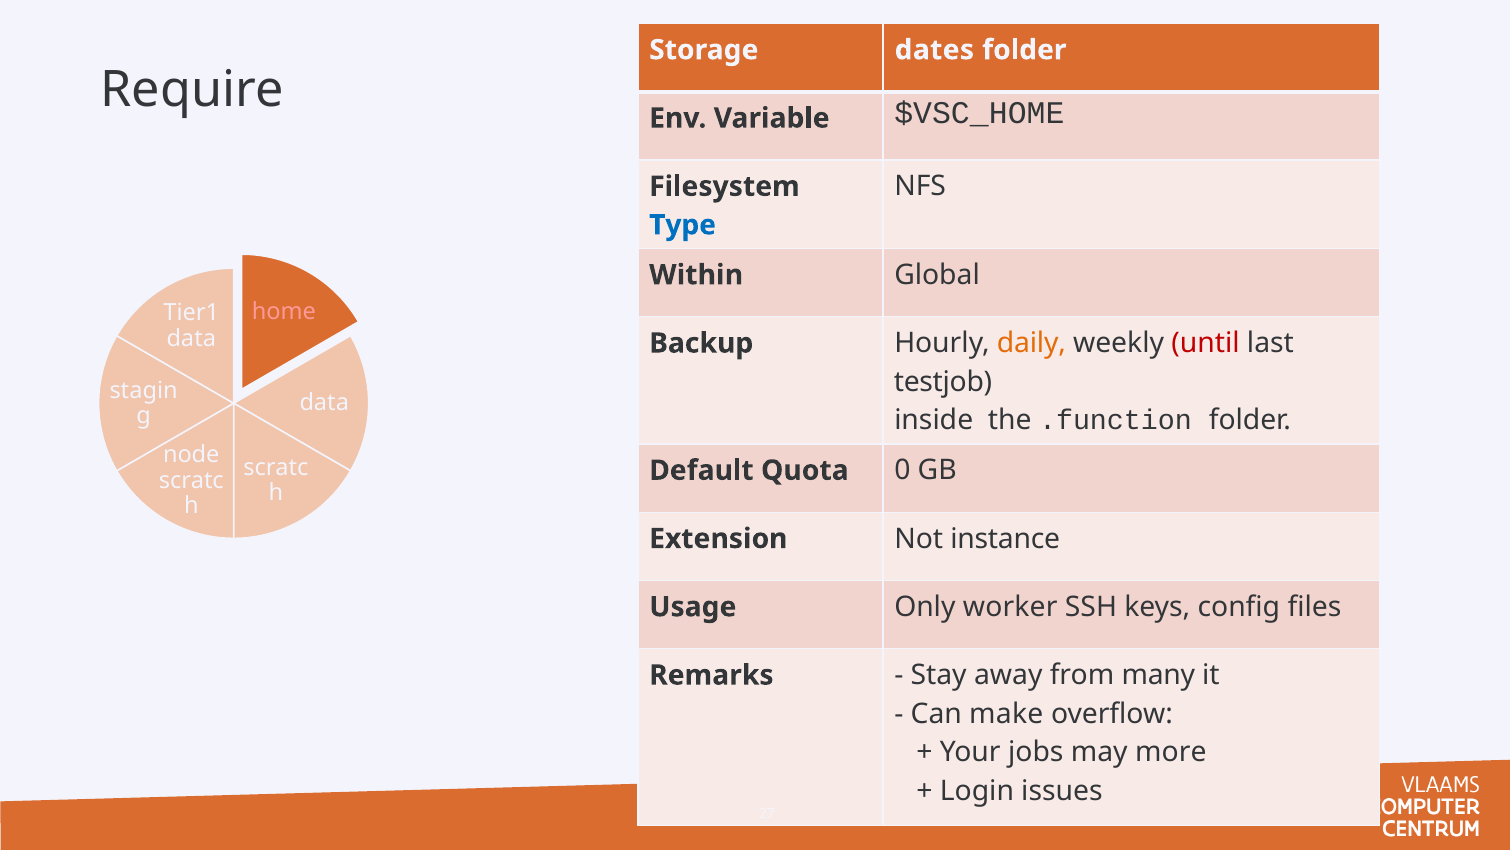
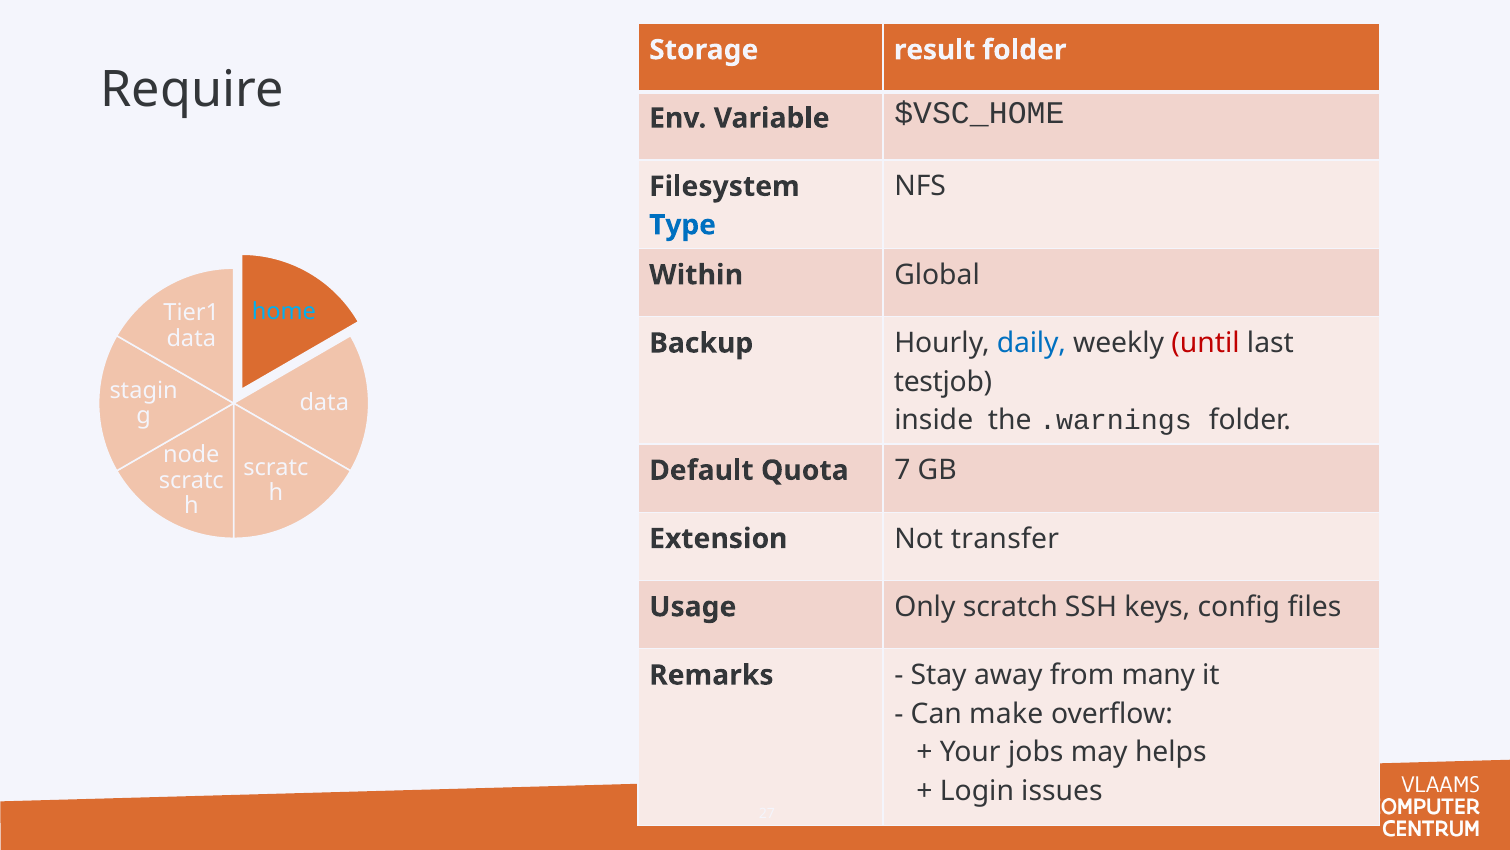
dates: dates -> result
home colour: pink -> light blue
daily colour: orange -> blue
.function: .function -> .warnings
0: 0 -> 7
instance: instance -> transfer
worker: worker -> scratch
more: more -> helps
